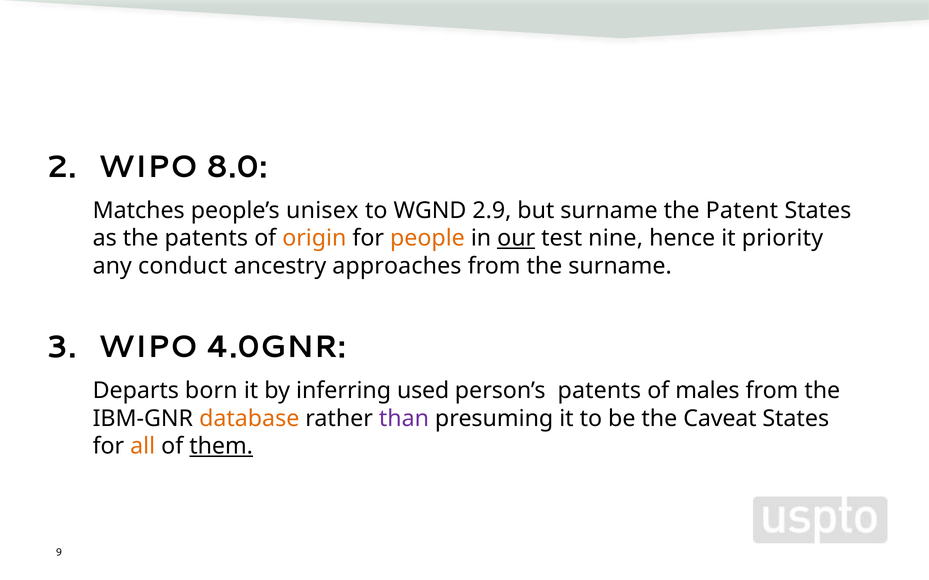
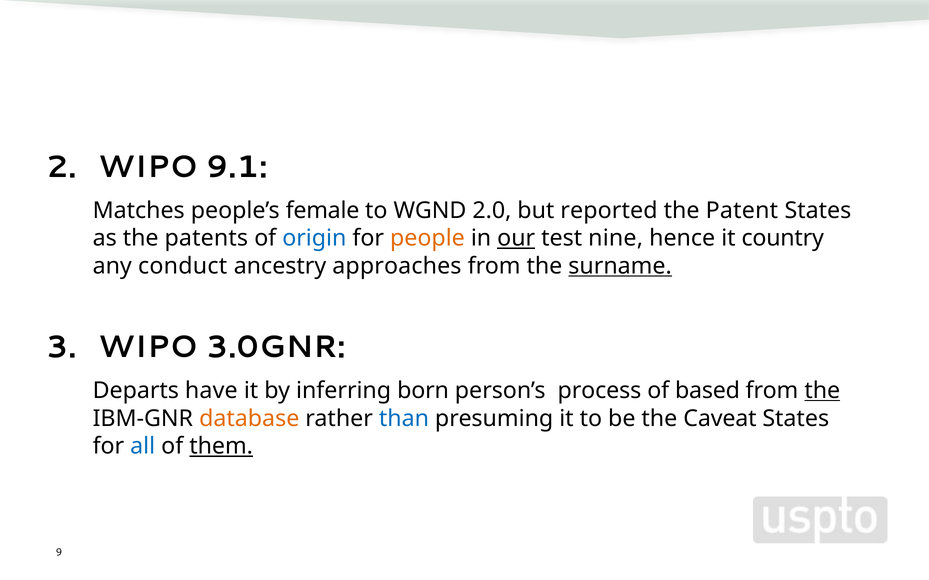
8.0: 8.0 -> 9.1
unisex: unisex -> female
2.9: 2.9 -> 2.0
but surname: surname -> reported
origin colour: orange -> blue
priority: priority -> country
surname at (620, 266) underline: none -> present
4.0GNR: 4.0GNR -> 3.0GNR
born: born -> have
used: used -> born
person’s patents: patents -> process
males: males -> based
the at (822, 391) underline: none -> present
than colour: purple -> blue
all colour: orange -> blue
